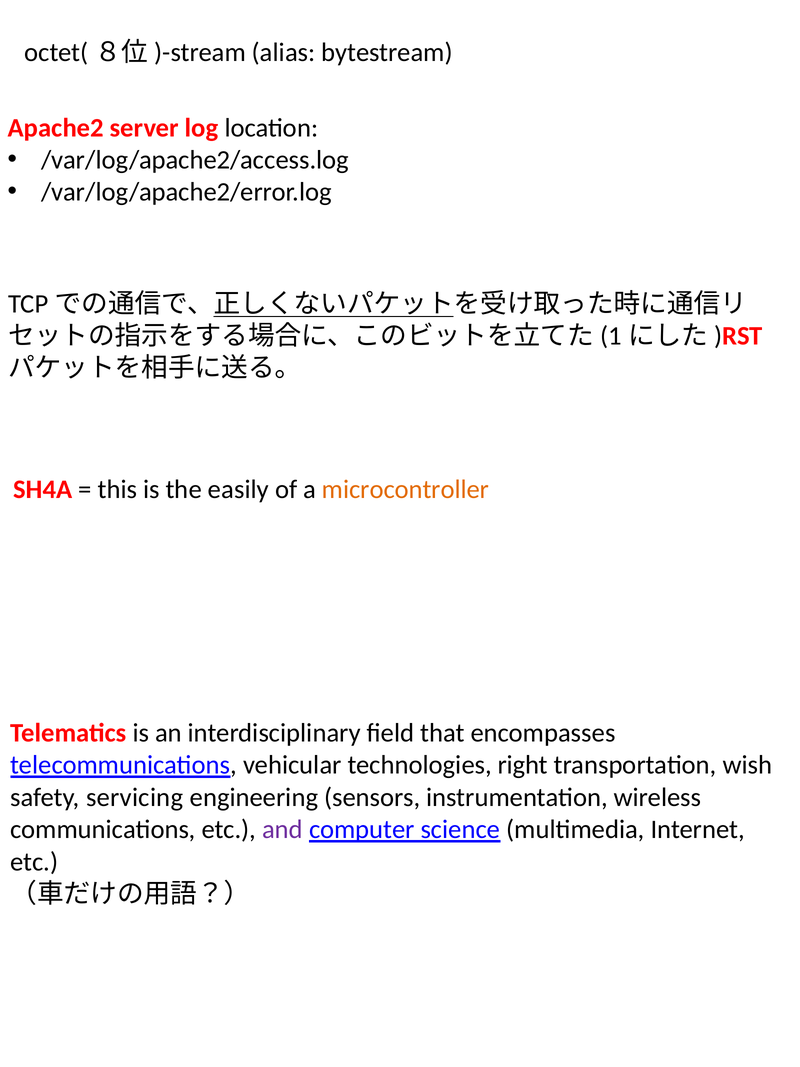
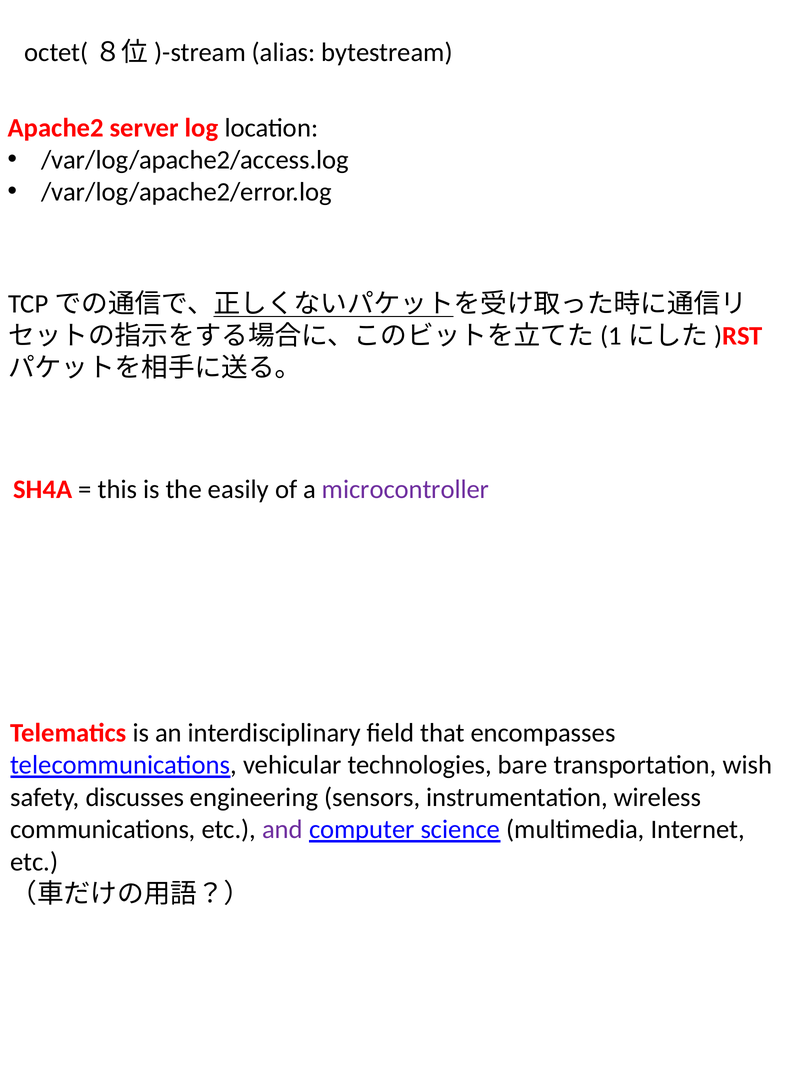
microcontroller colour: orange -> purple
right: right -> bare
servicing: servicing -> discusses
